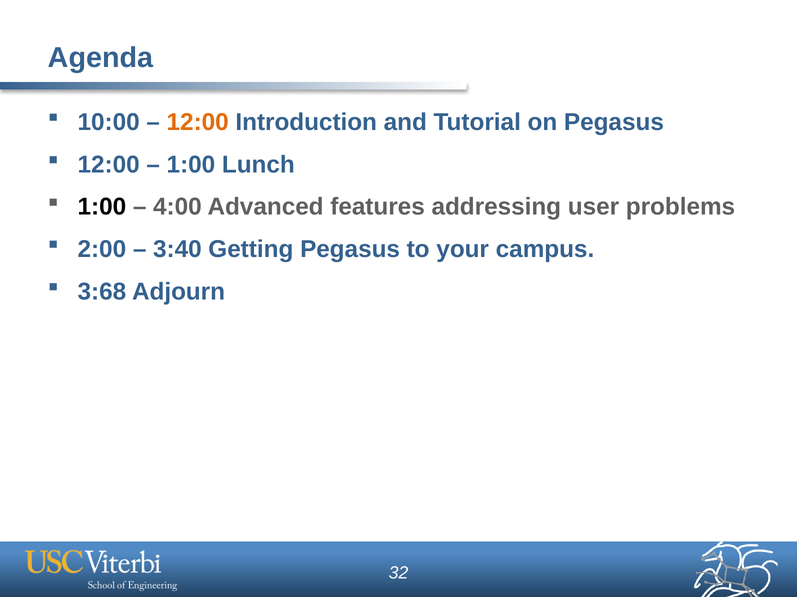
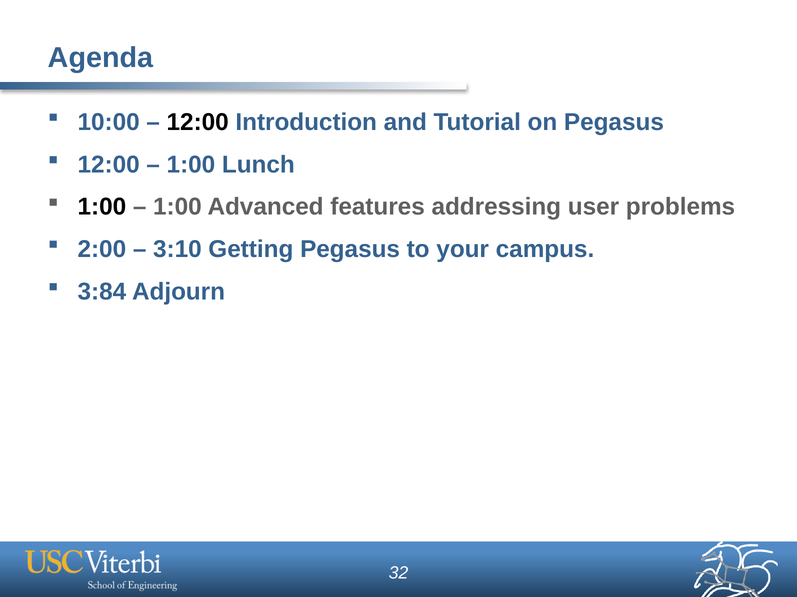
12:00 at (198, 122) colour: orange -> black
4:00 at (177, 207): 4:00 -> 1:00
3:40: 3:40 -> 3:10
3:68: 3:68 -> 3:84
